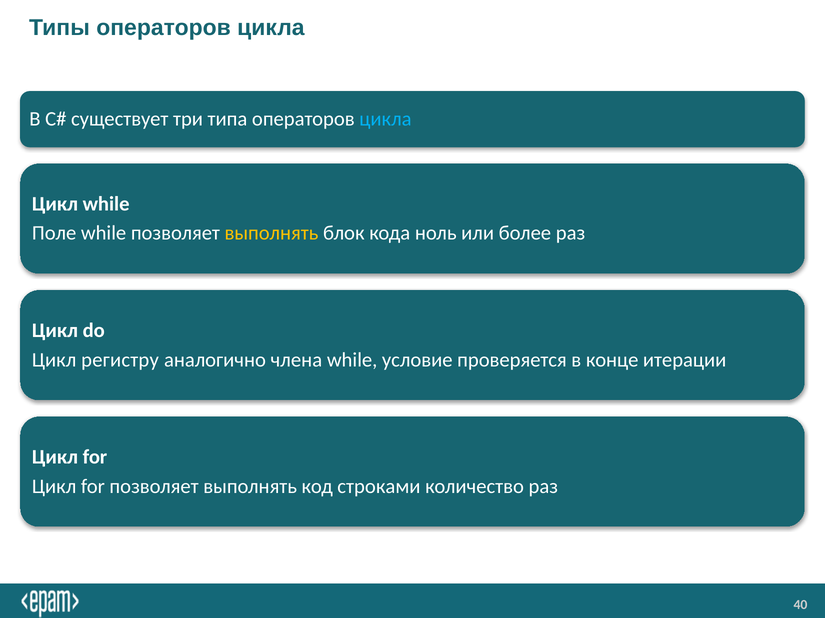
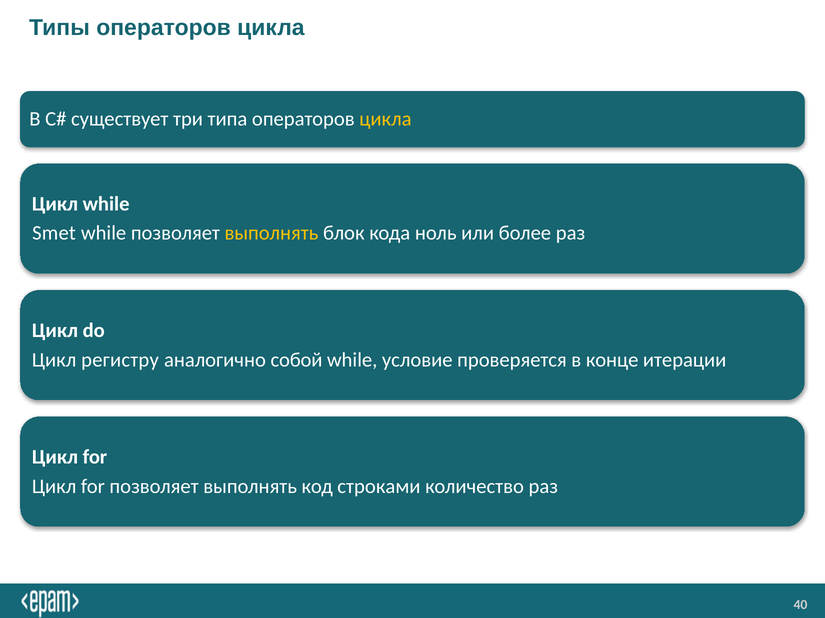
цикла at (385, 119) colour: light blue -> yellow
Поле: Поле -> Smet
члена: члена -> собой
